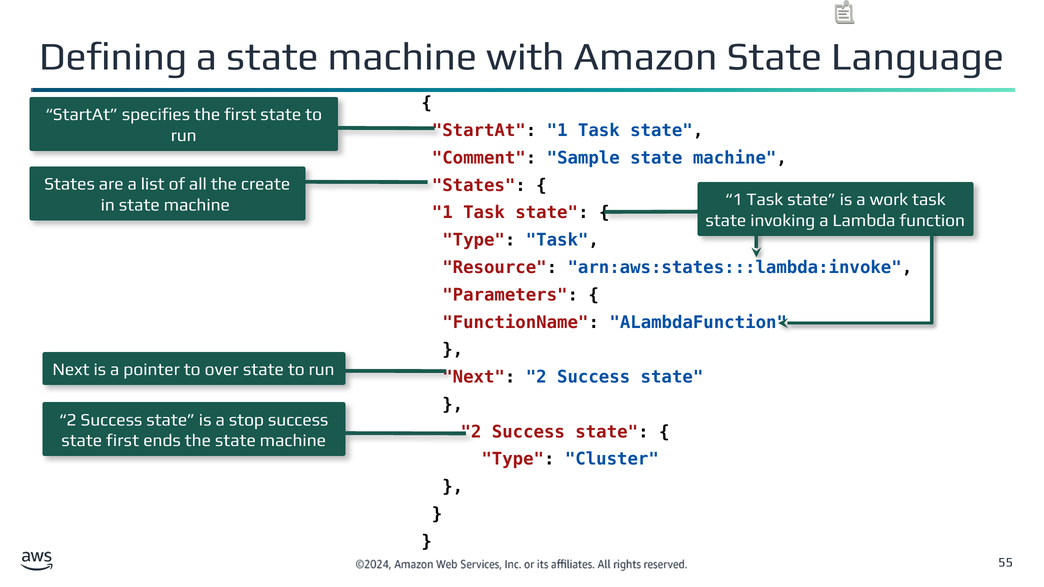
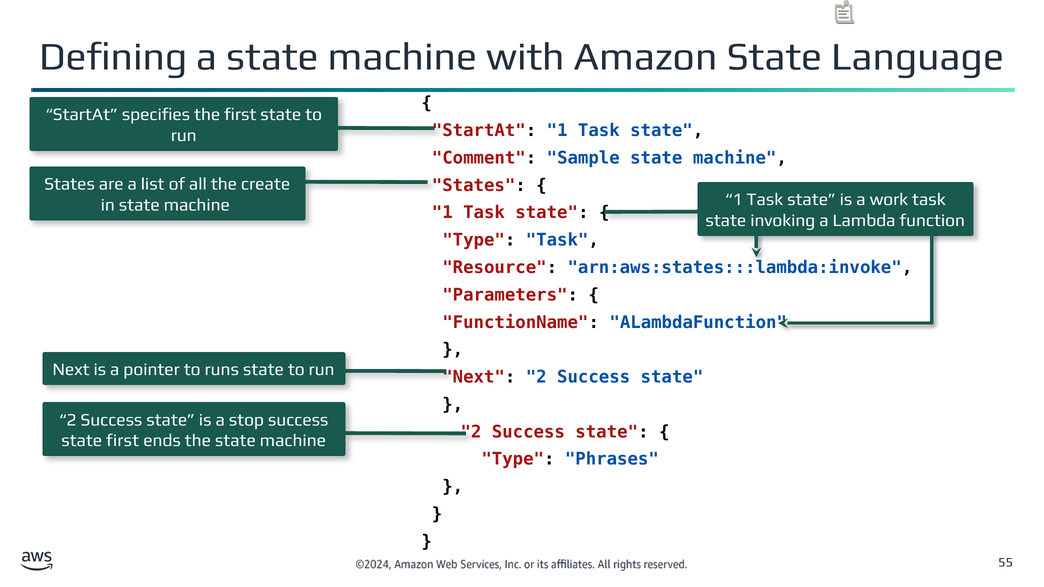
over: over -> runs
Cluster: Cluster -> Phrases
